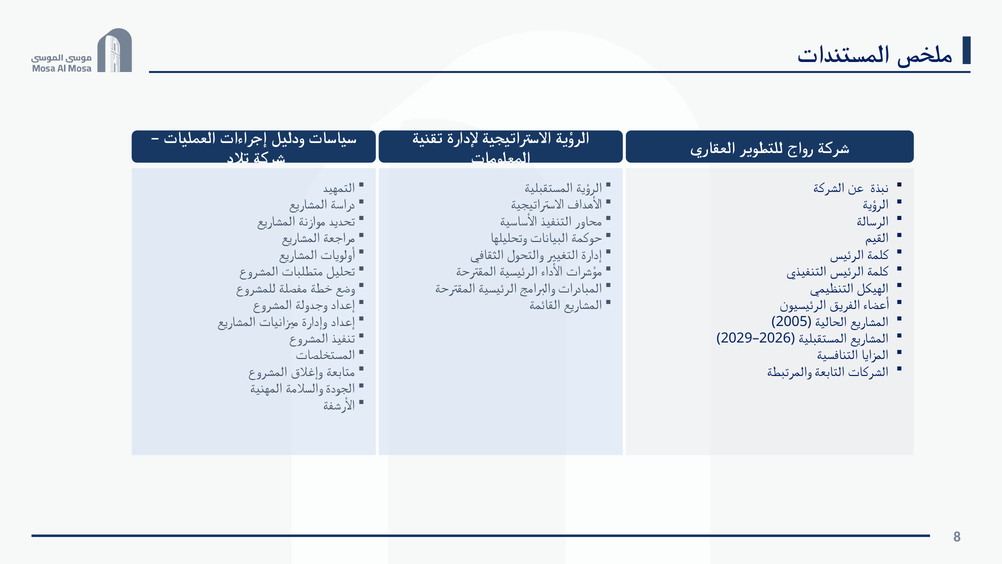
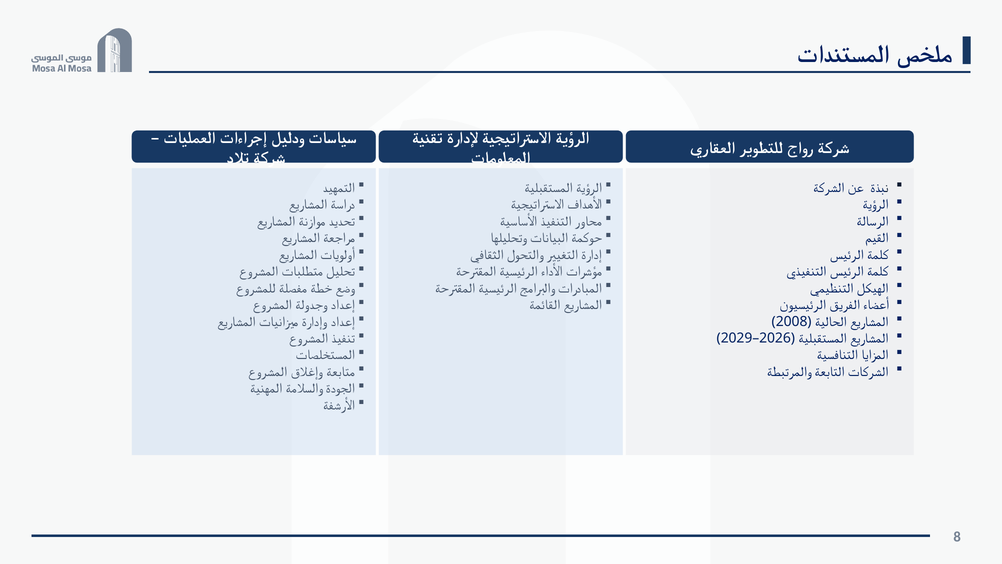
2005: 2005 -> 2008
